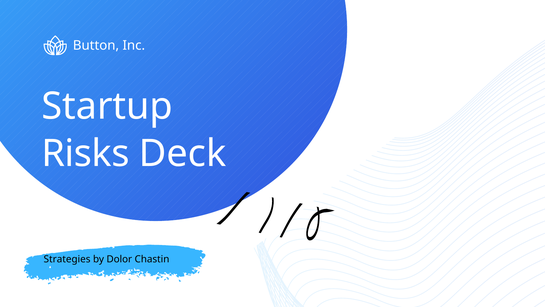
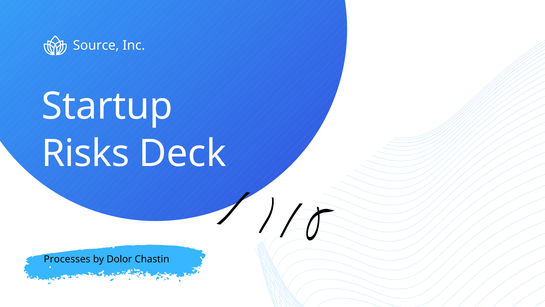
Button: Button -> Source
Strategies: Strategies -> Processes
